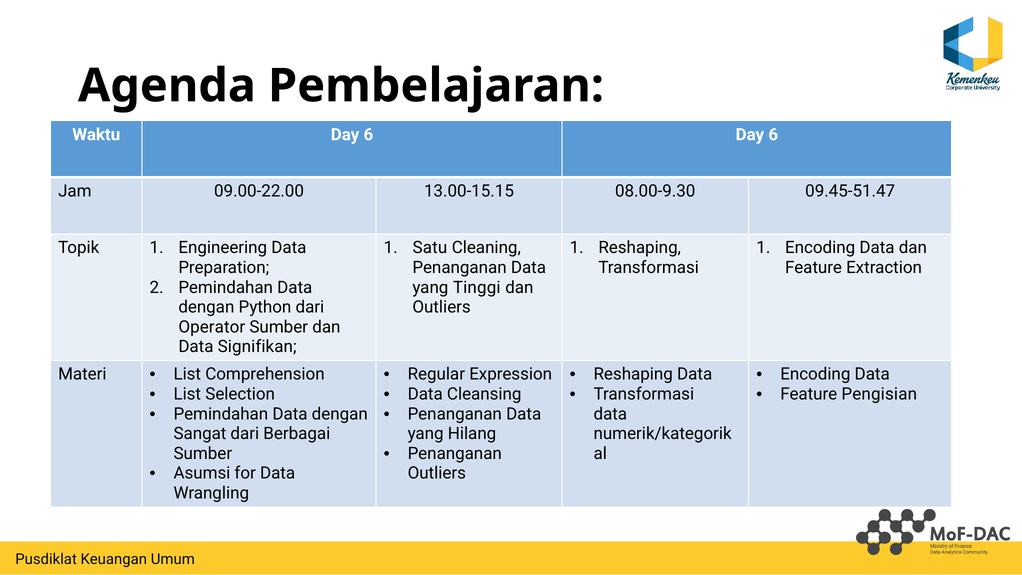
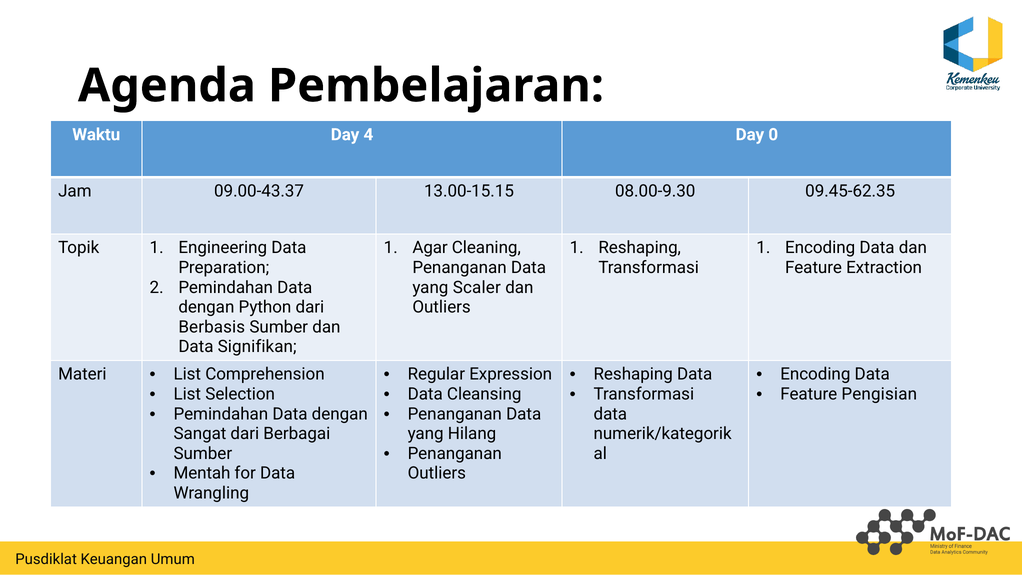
Waktu Day 6: 6 -> 4
6 at (773, 135): 6 -> 0
09.00-22.00: 09.00-22.00 -> 09.00-43.37
09.45-51.47: 09.45-51.47 -> 09.45-62.35
Satu: Satu -> Agar
Tinggi: Tinggi -> Scaler
Operator: Operator -> Berbasis
Asumsi: Asumsi -> Mentah
